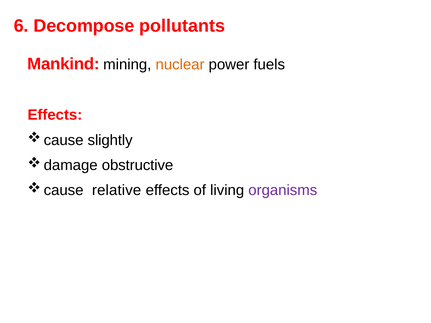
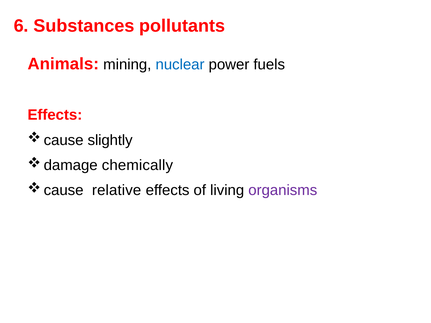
Decompose: Decompose -> Substances
Mankind: Mankind -> Animals
nuclear colour: orange -> blue
obstructive: obstructive -> chemically
